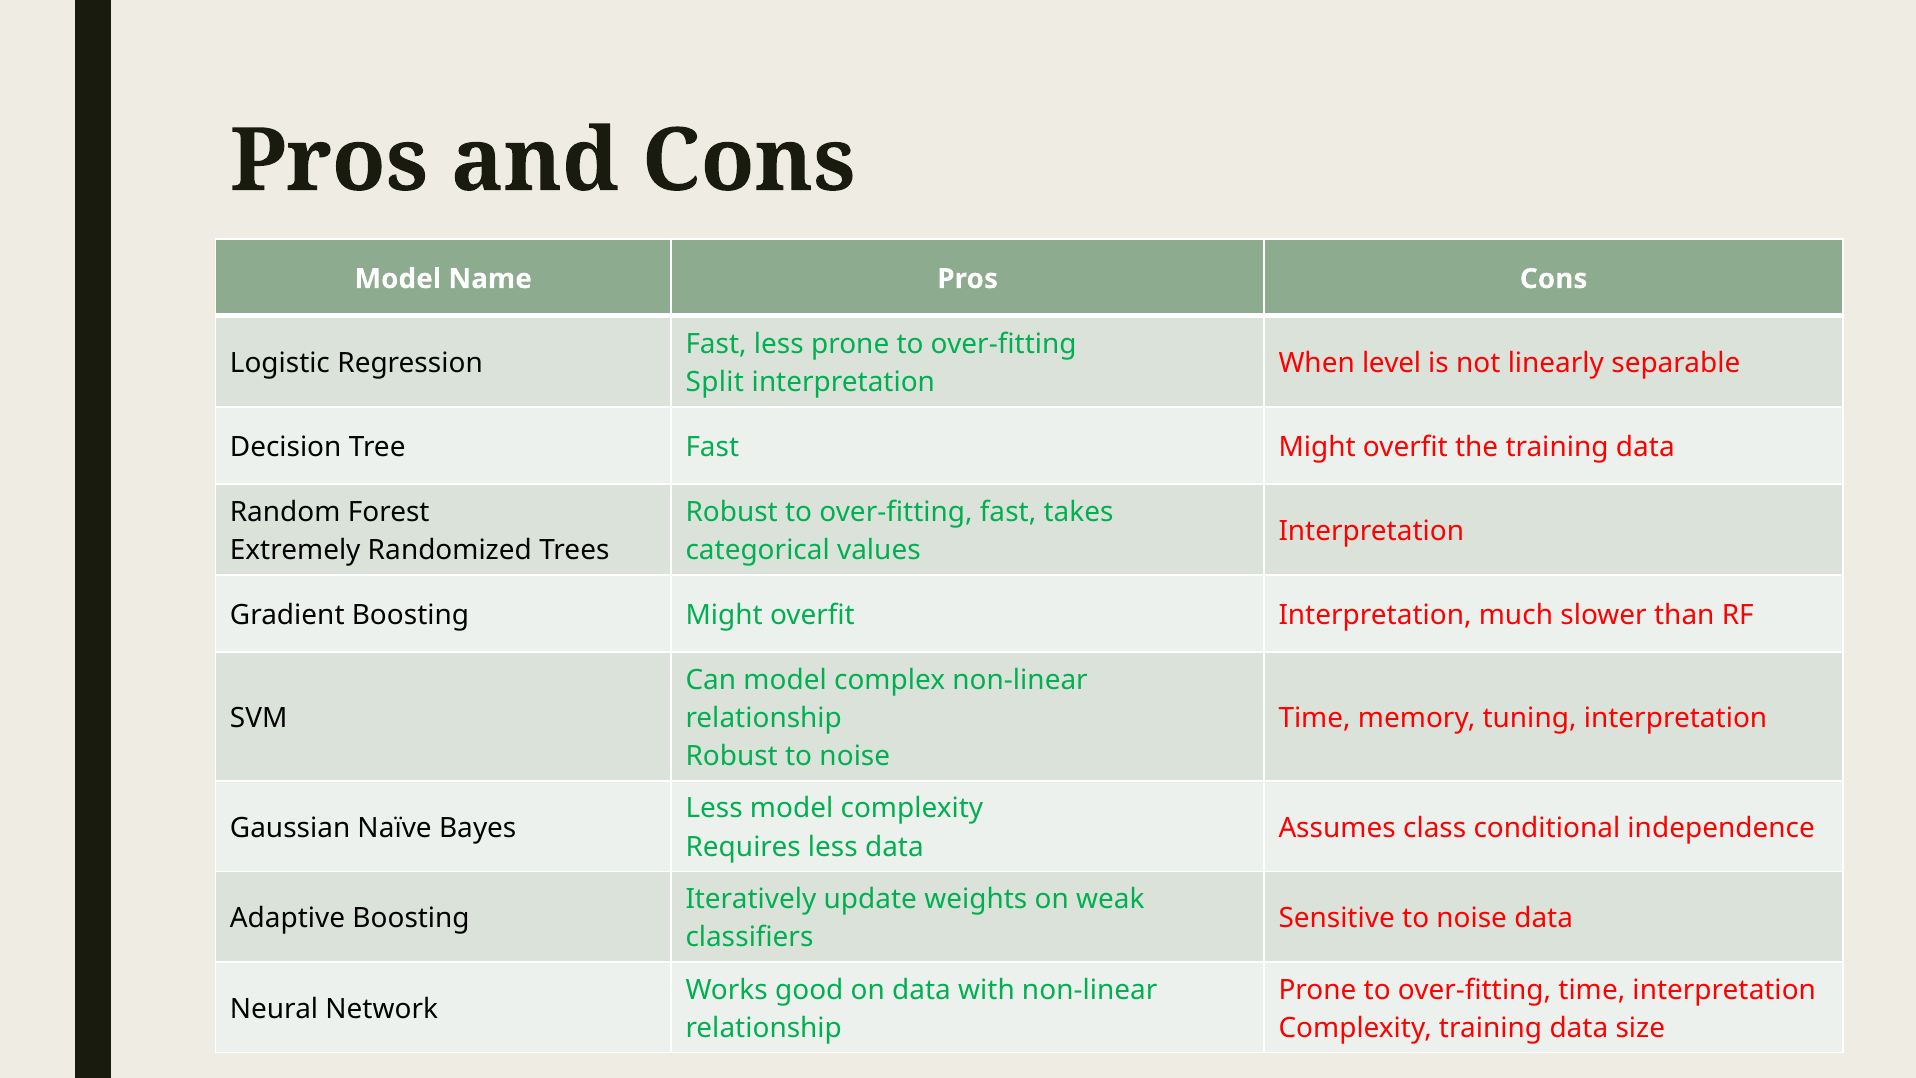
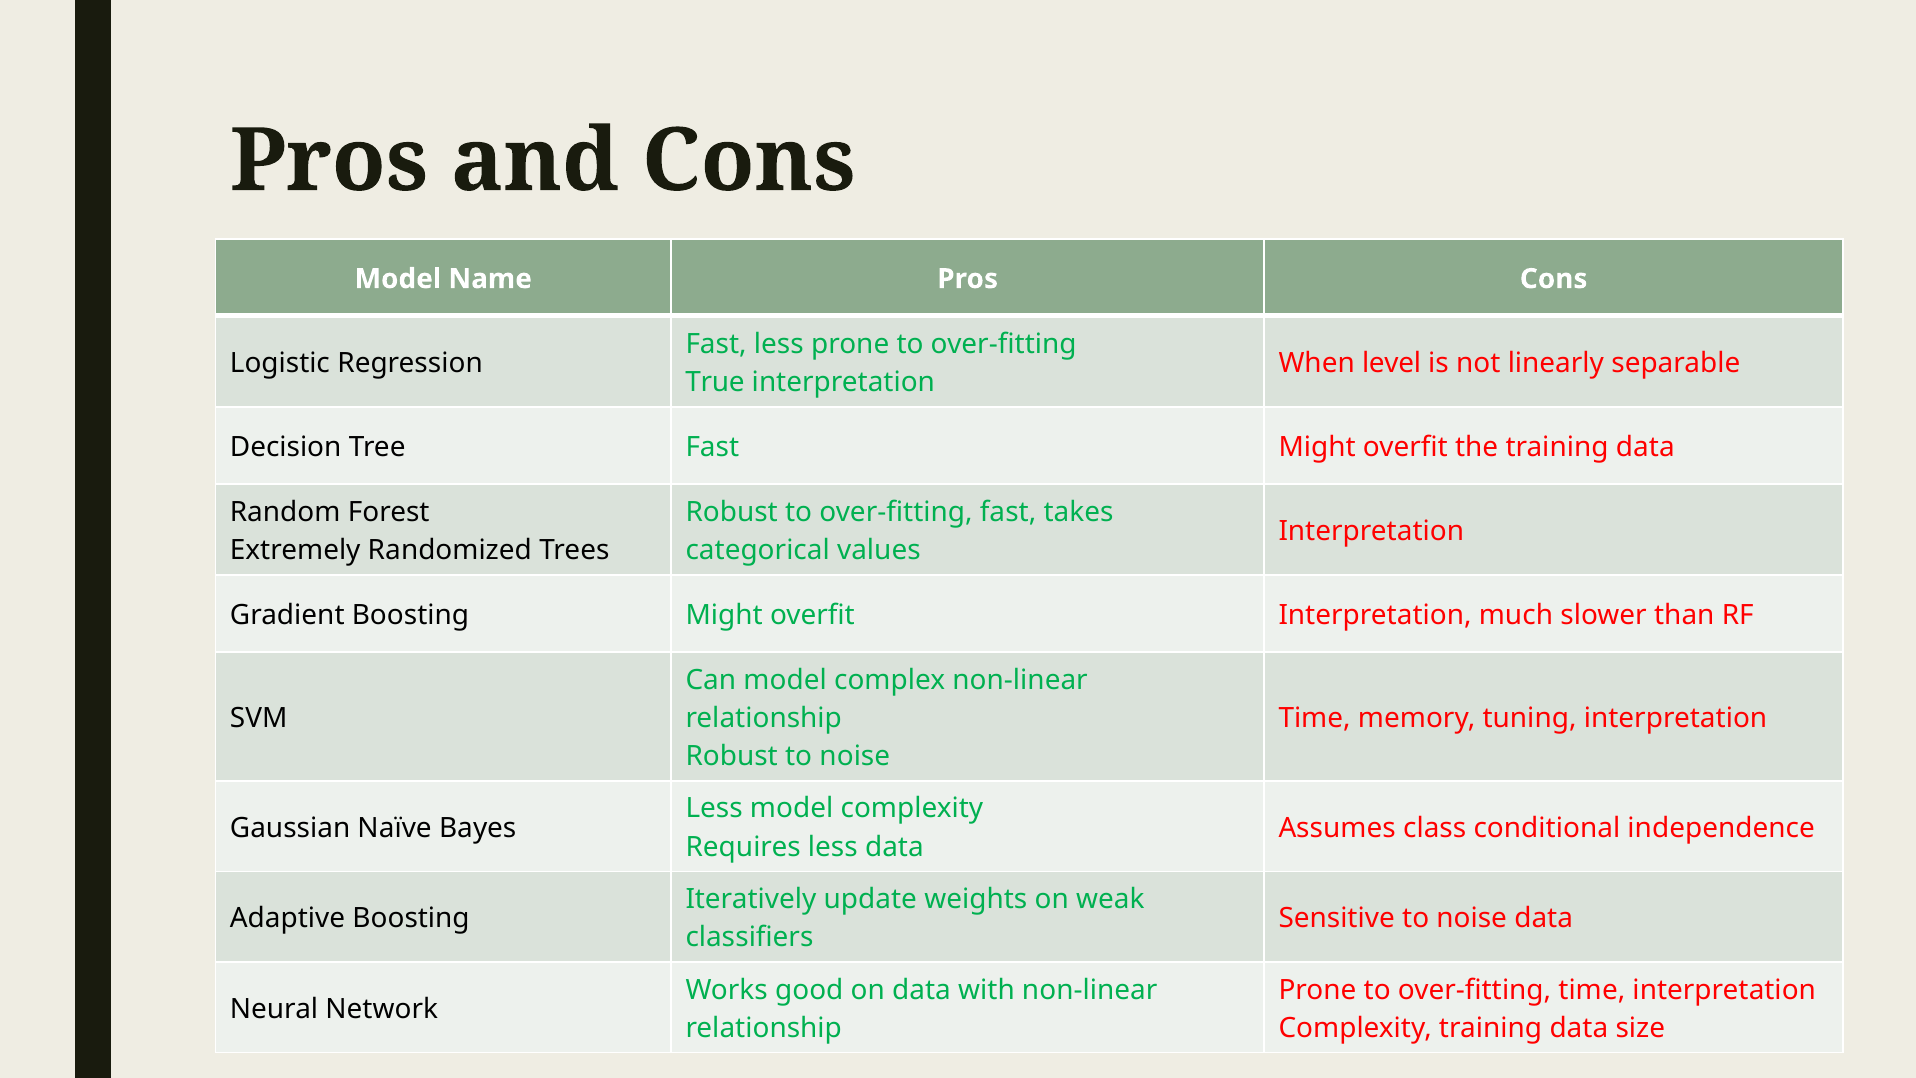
Split: Split -> True
